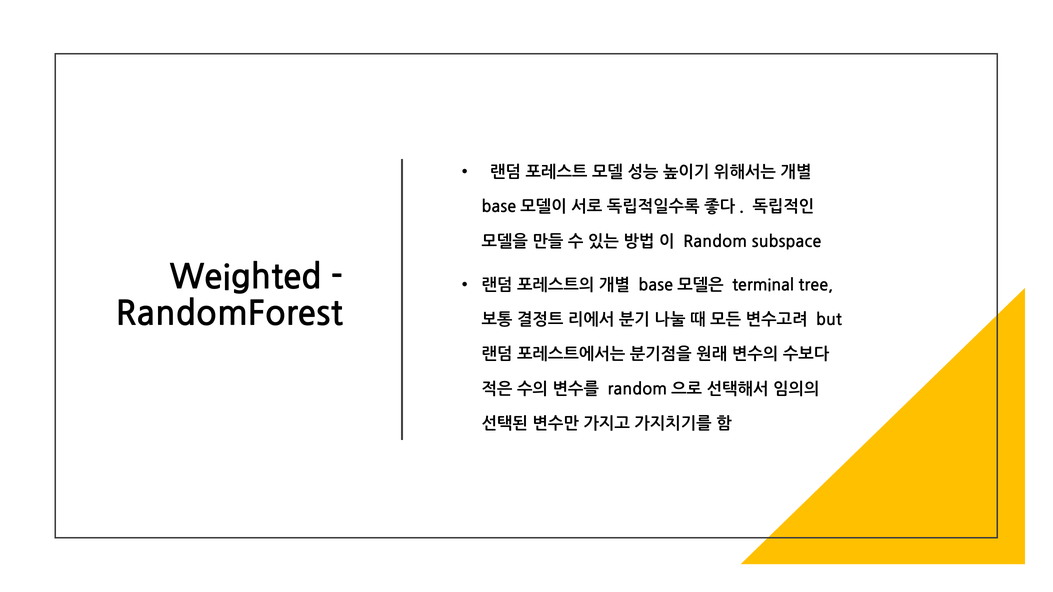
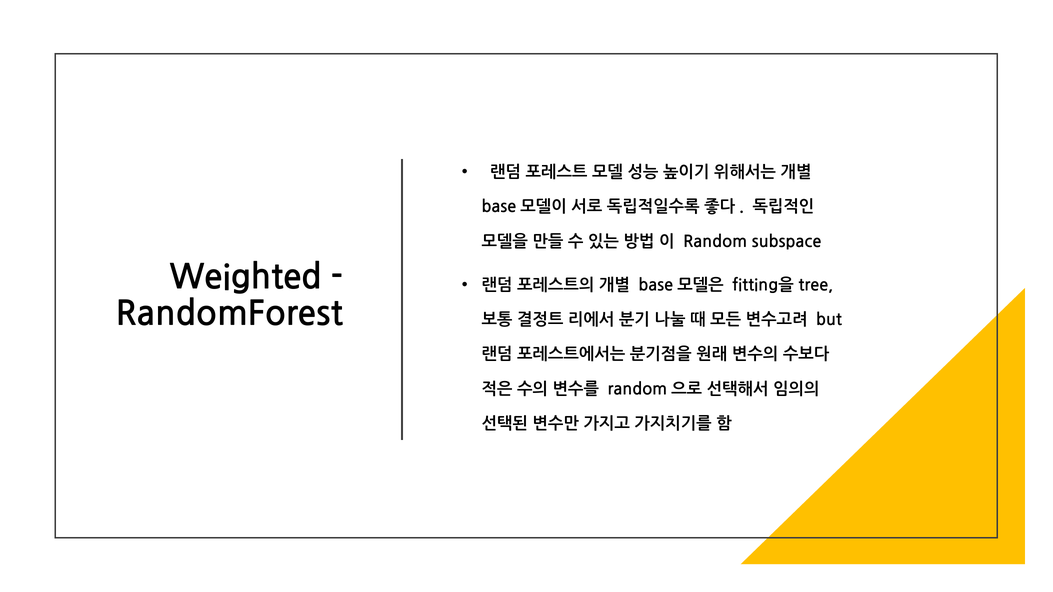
terminal: terminal -> fitting을
